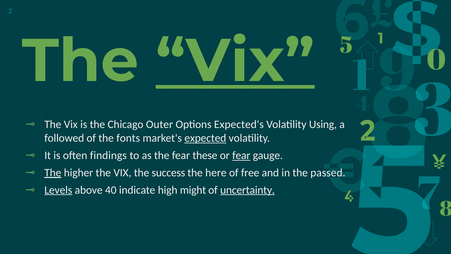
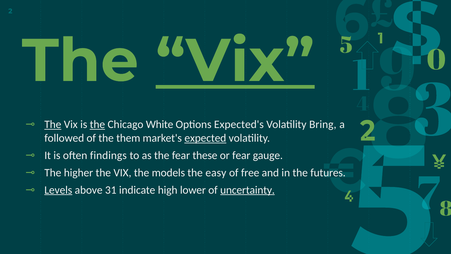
The at (53, 124) underline: none -> present
the at (97, 124) underline: none -> present
Outer: Outer -> White
Using: Using -> Bring
fonts: fonts -> them
fear at (241, 155) underline: present -> none
The at (53, 172) underline: present -> none
success: success -> models
here: here -> easy
passed: passed -> futures
40: 40 -> 31
might: might -> lower
